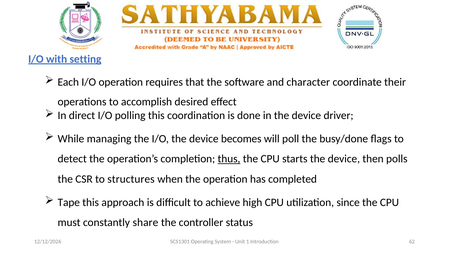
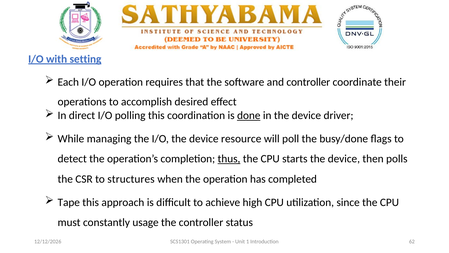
and character: character -> controller
done underline: none -> present
becomes: becomes -> resource
share: share -> usage
